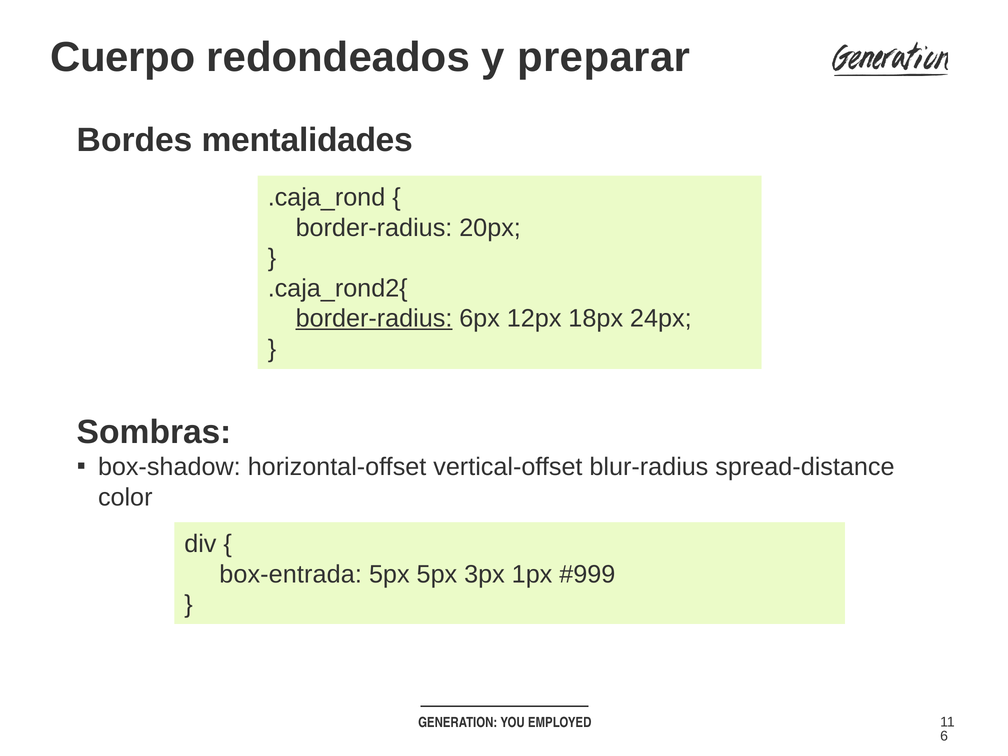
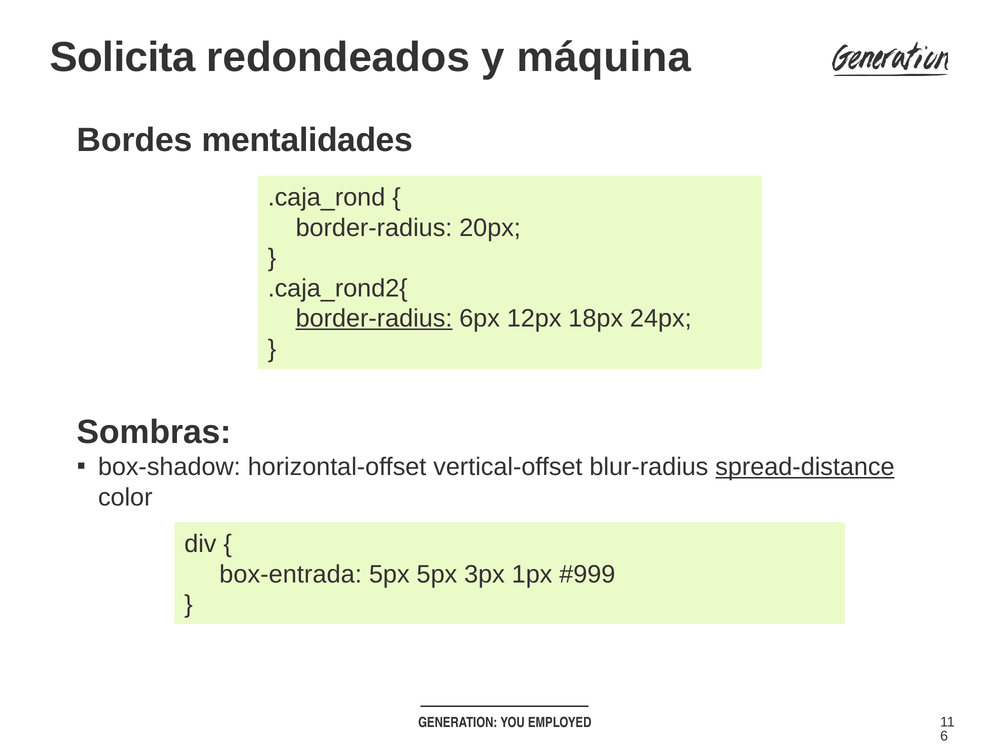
Cuerpo: Cuerpo -> Solicita
preparar: preparar -> máquina
spread-distance underline: none -> present
